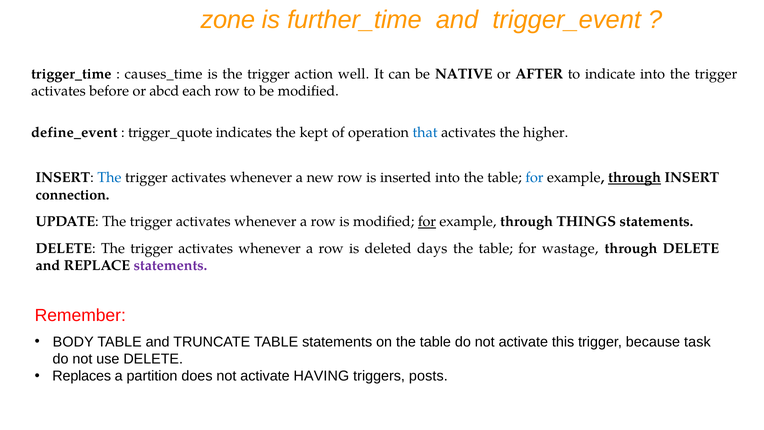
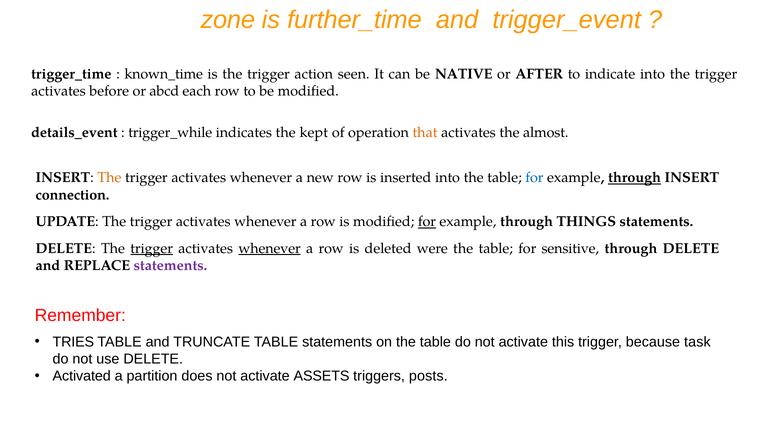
causes_time: causes_time -> known_time
well: well -> seen
define_event: define_event -> details_event
trigger_quote: trigger_quote -> trigger_while
that colour: blue -> orange
higher: higher -> almost
The at (109, 178) colour: blue -> orange
trigger at (152, 248) underline: none -> present
whenever at (270, 248) underline: none -> present
days: days -> were
wastage: wastage -> sensitive
BODY: BODY -> TRIES
Replaces: Replaces -> Activated
HAVING: HAVING -> ASSETS
